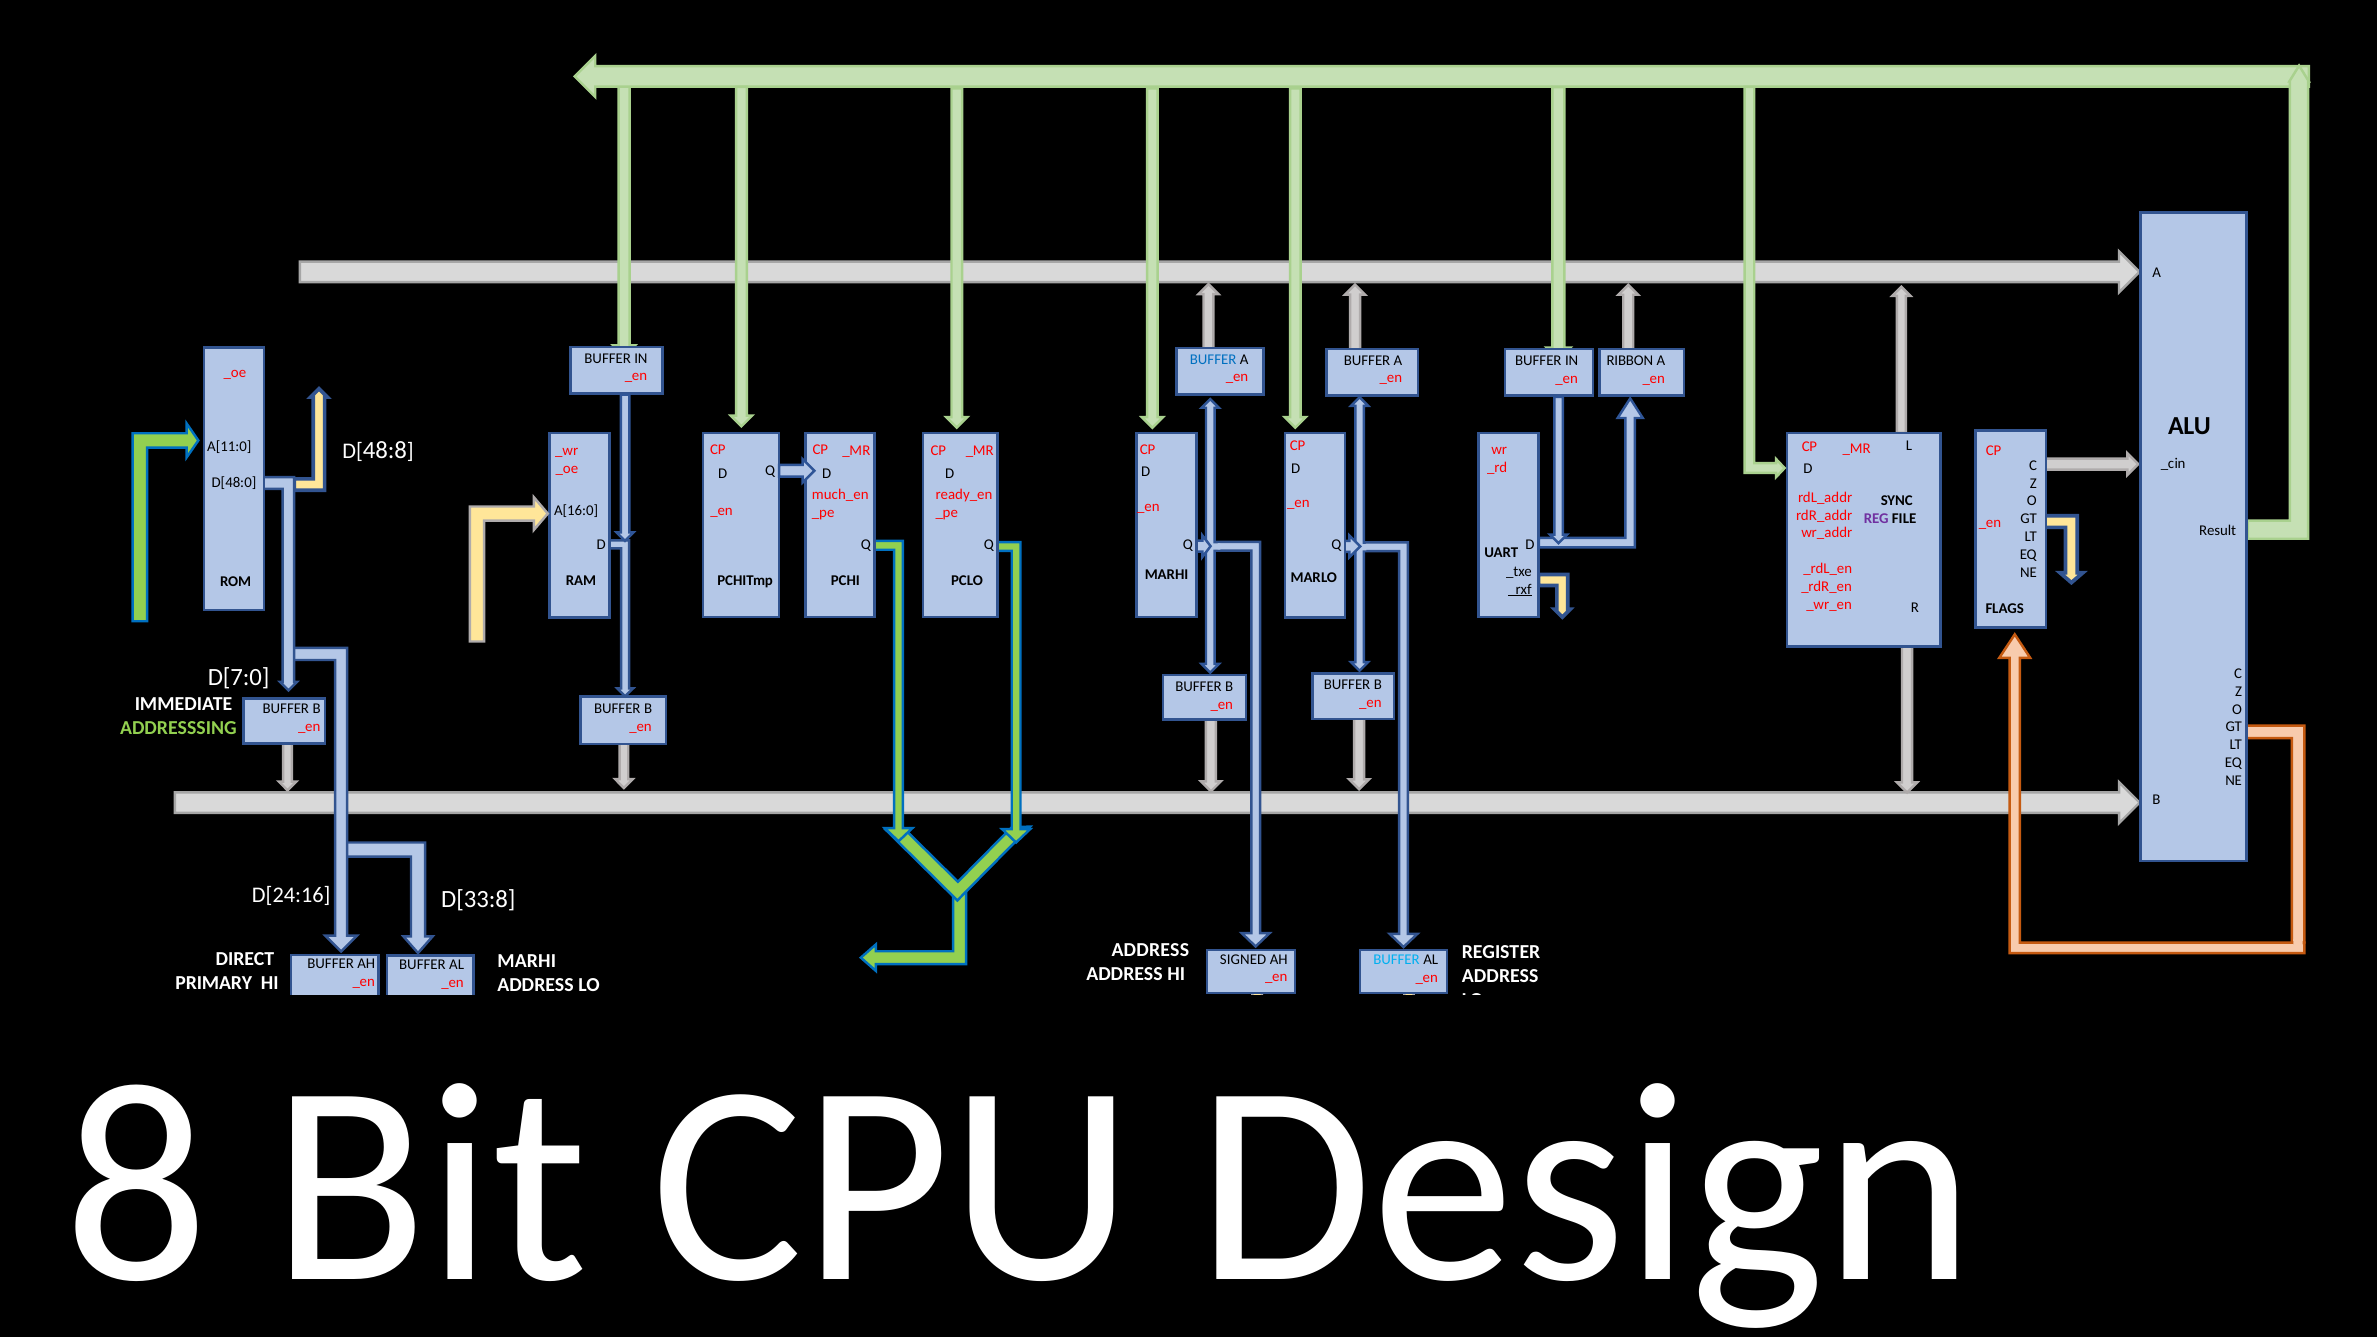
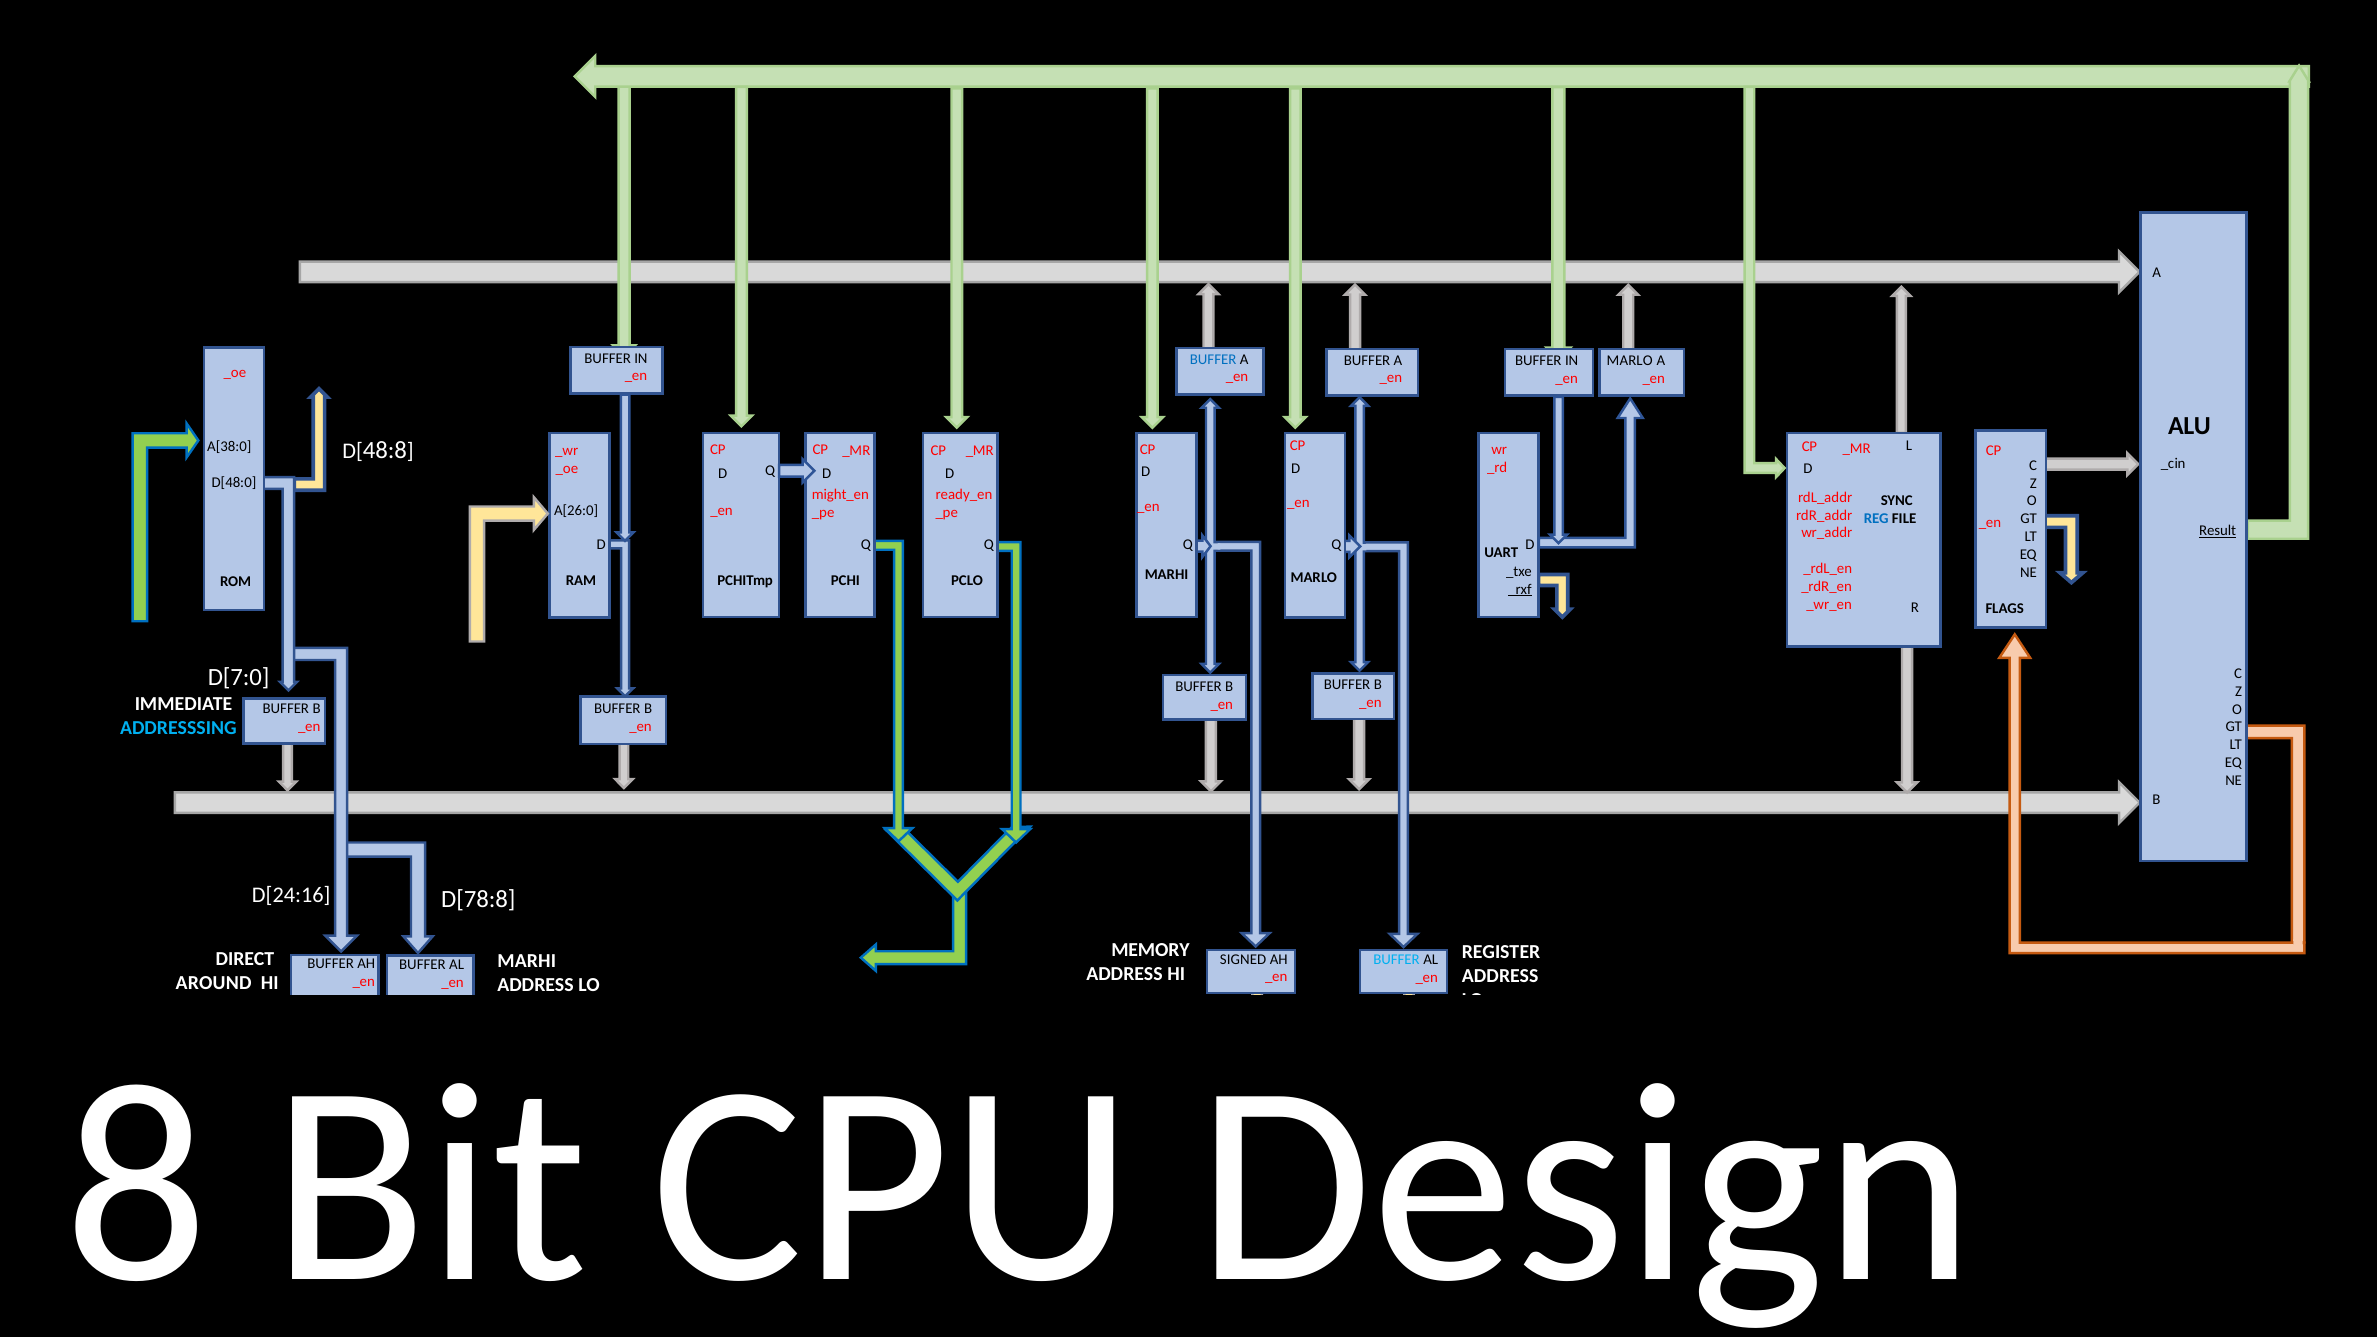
RIBBON at (1630, 361): RIBBON -> MARLO
A[11:0: A[11:0 -> A[38:0
much_en: much_en -> might_en
A[16:0: A[16:0 -> A[26:0
REG colour: purple -> blue
Result underline: none -> present
ADDRESSSING colour: light green -> light blue
D[33:8: D[33:8 -> D[78:8
ADDRESS at (1150, 950): ADDRESS -> MEMORY
PRIMARY: PRIMARY -> AROUND
